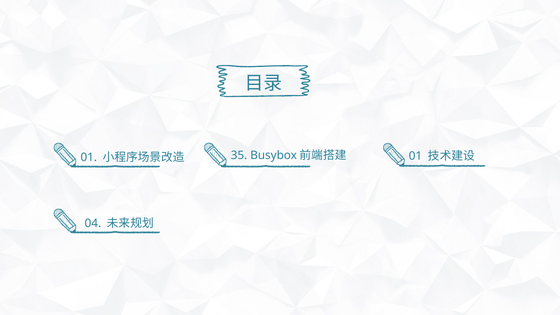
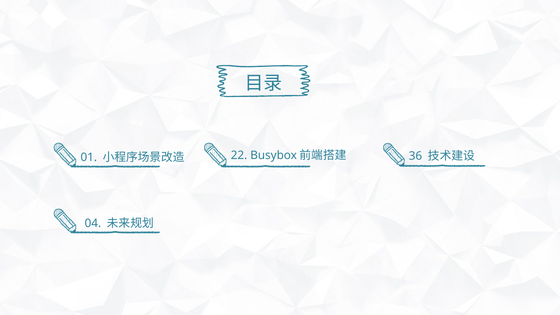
35: 35 -> 22
01 at (415, 156): 01 -> 36
